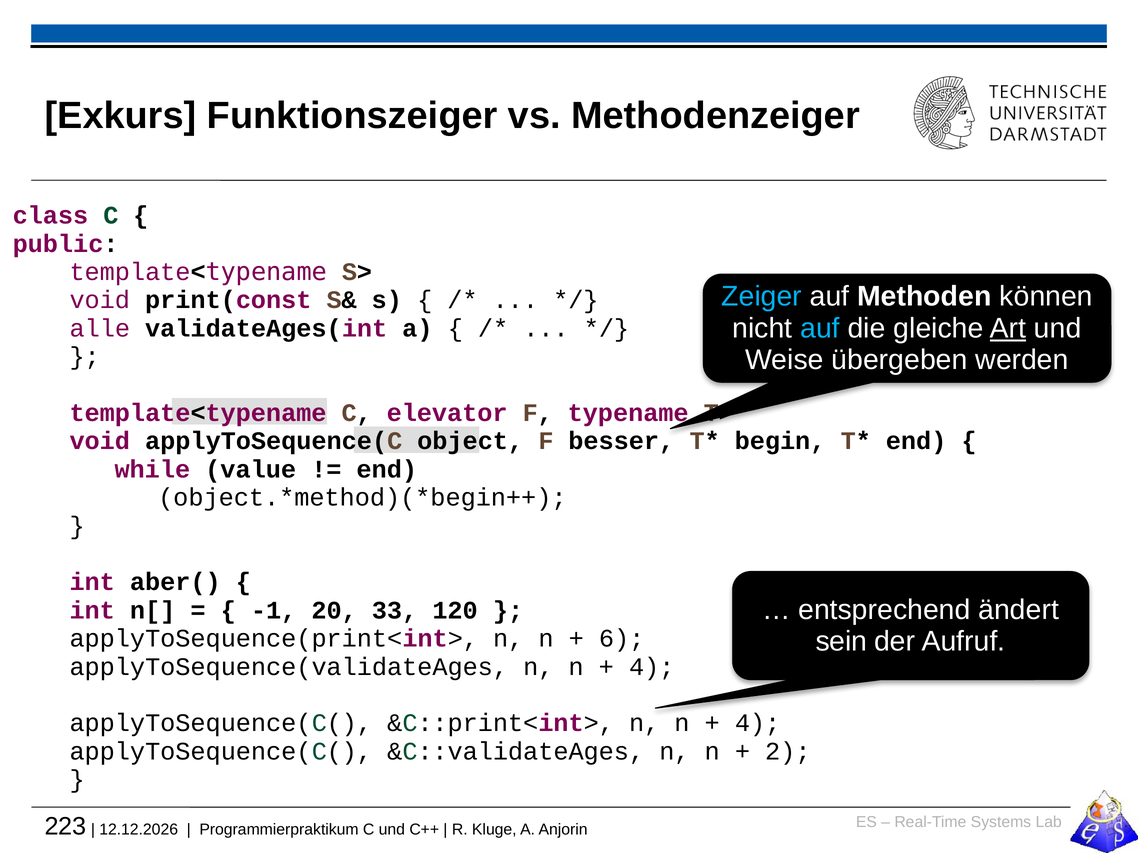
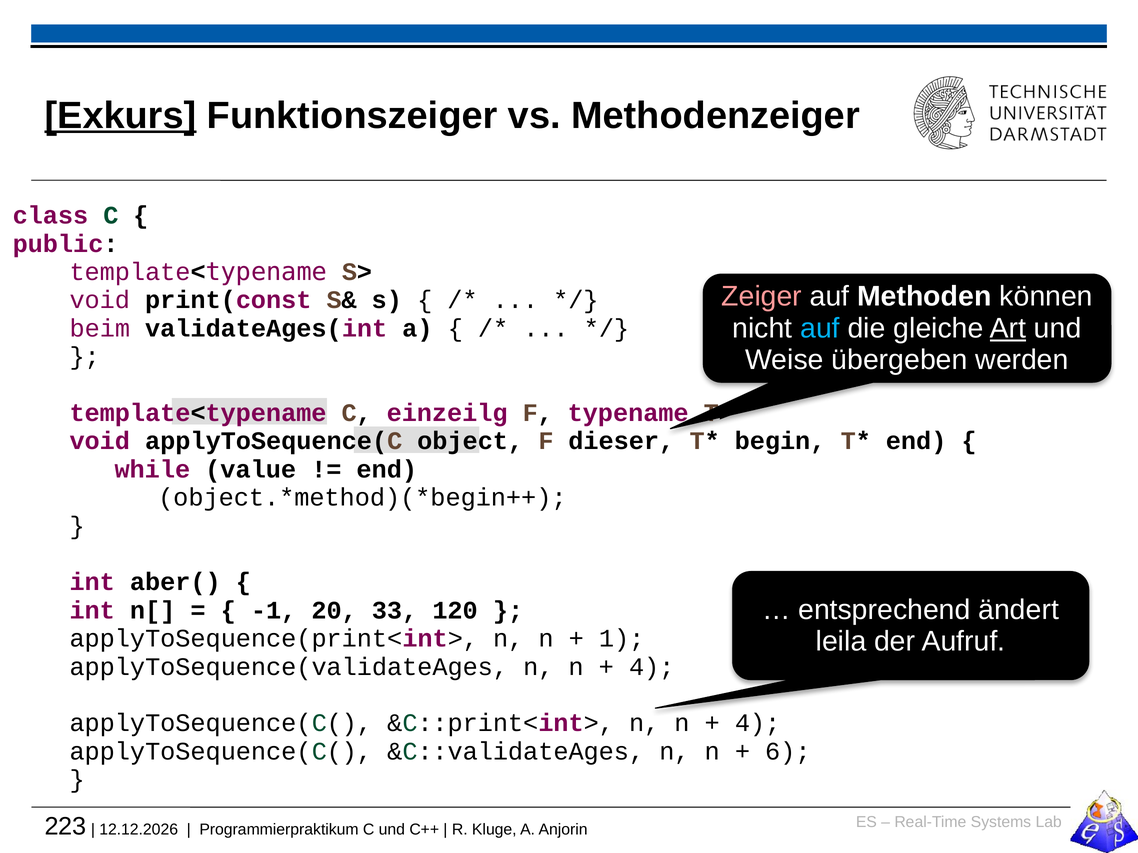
Exkurs underline: none -> present
Zeiger colour: light blue -> pink
alle: alle -> beim
elevator: elevator -> einzeilg
besser: besser -> dieser
sein: sein -> leila
6: 6 -> 1
2: 2 -> 6
